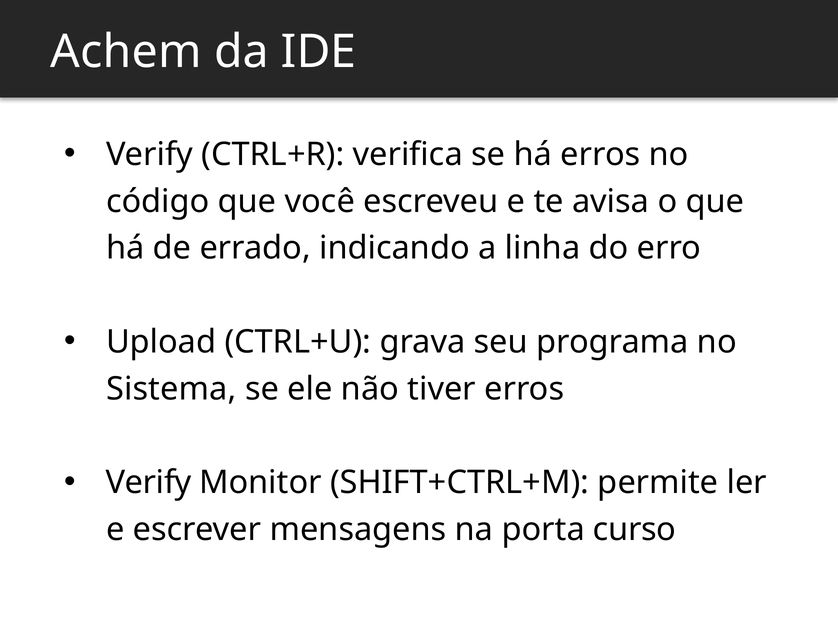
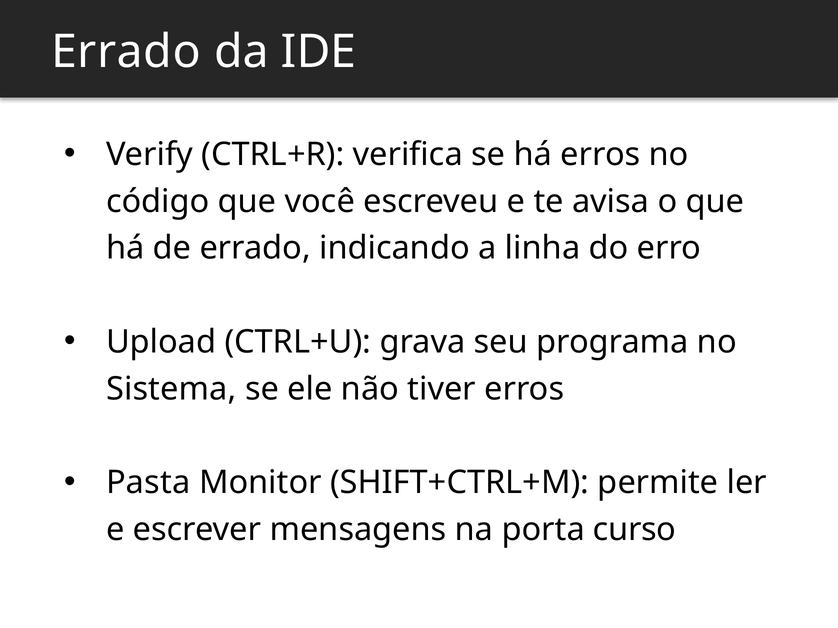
Achem at (126, 52): Achem -> Errado
Verify at (149, 483): Verify -> Pasta
